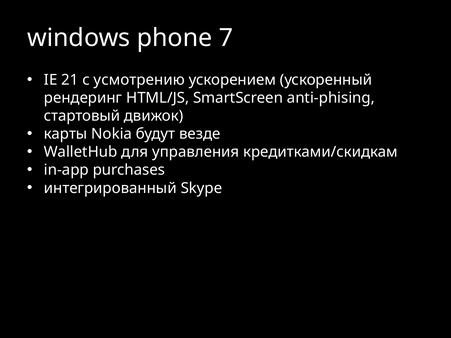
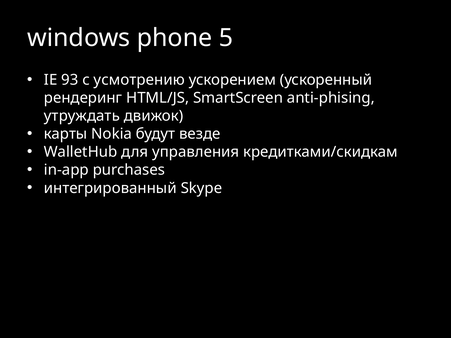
7: 7 -> 5
21: 21 -> 93
стартовый: стартовый -> утруждать
